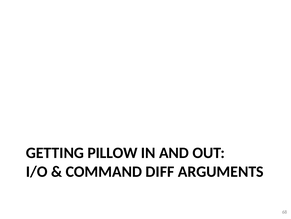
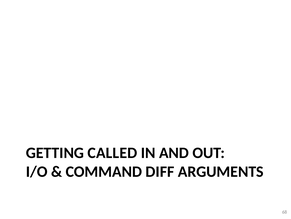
PILLOW: PILLOW -> CALLED
